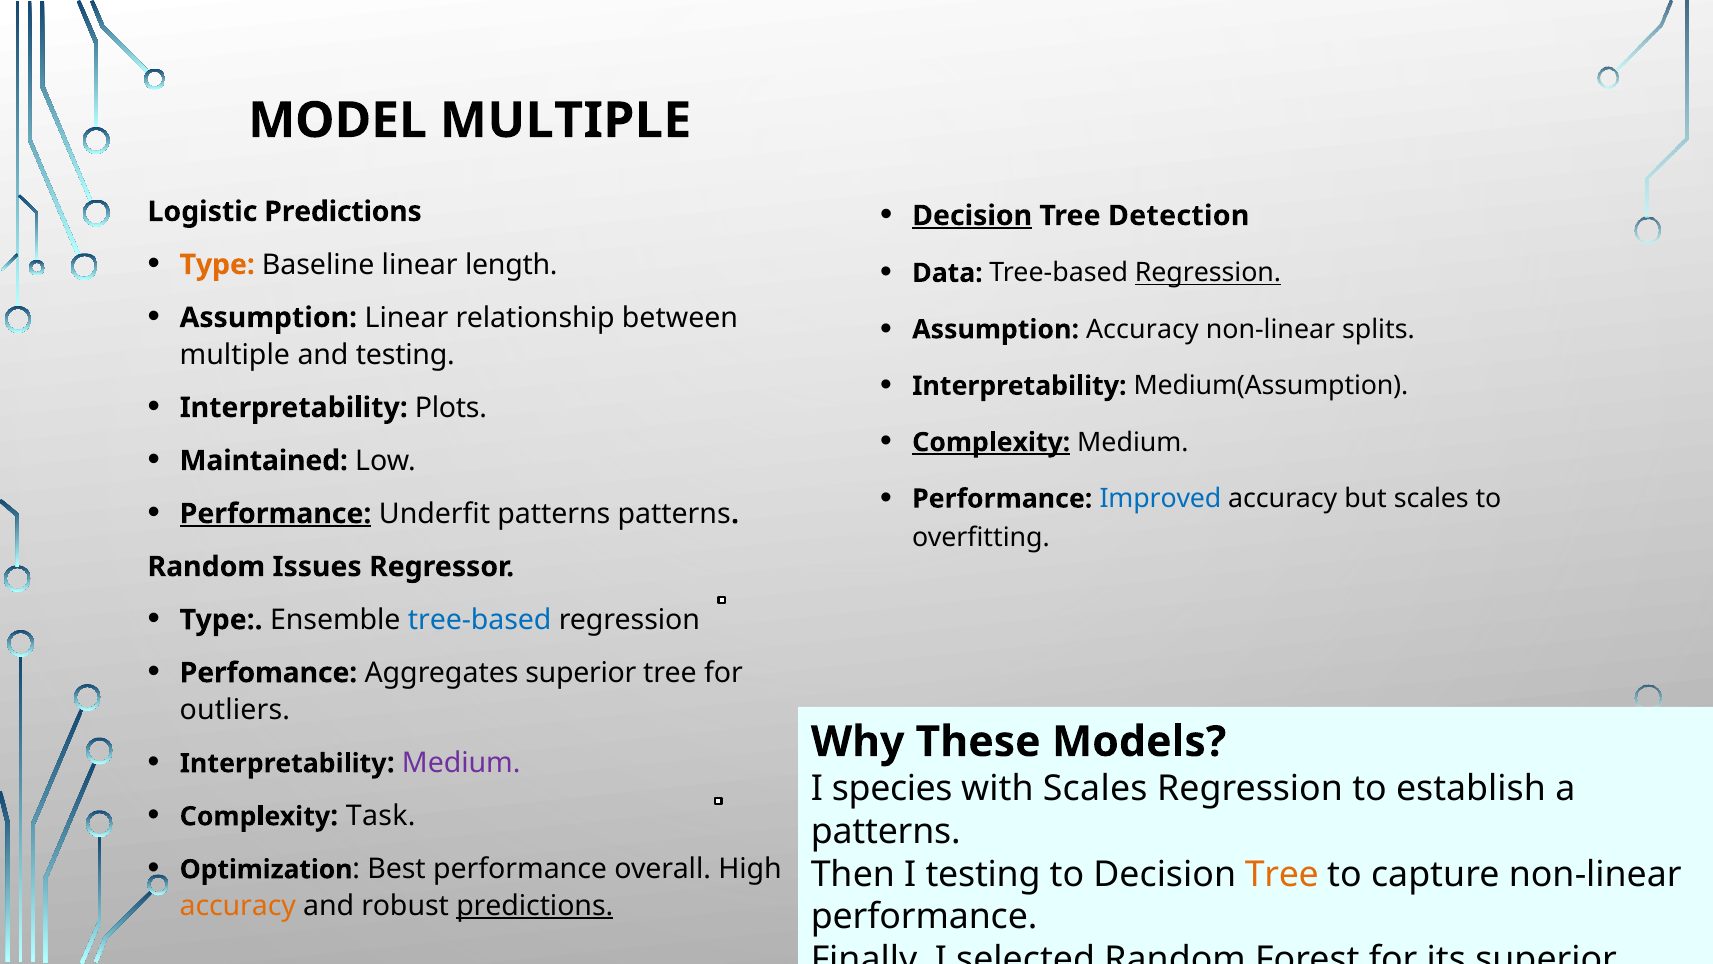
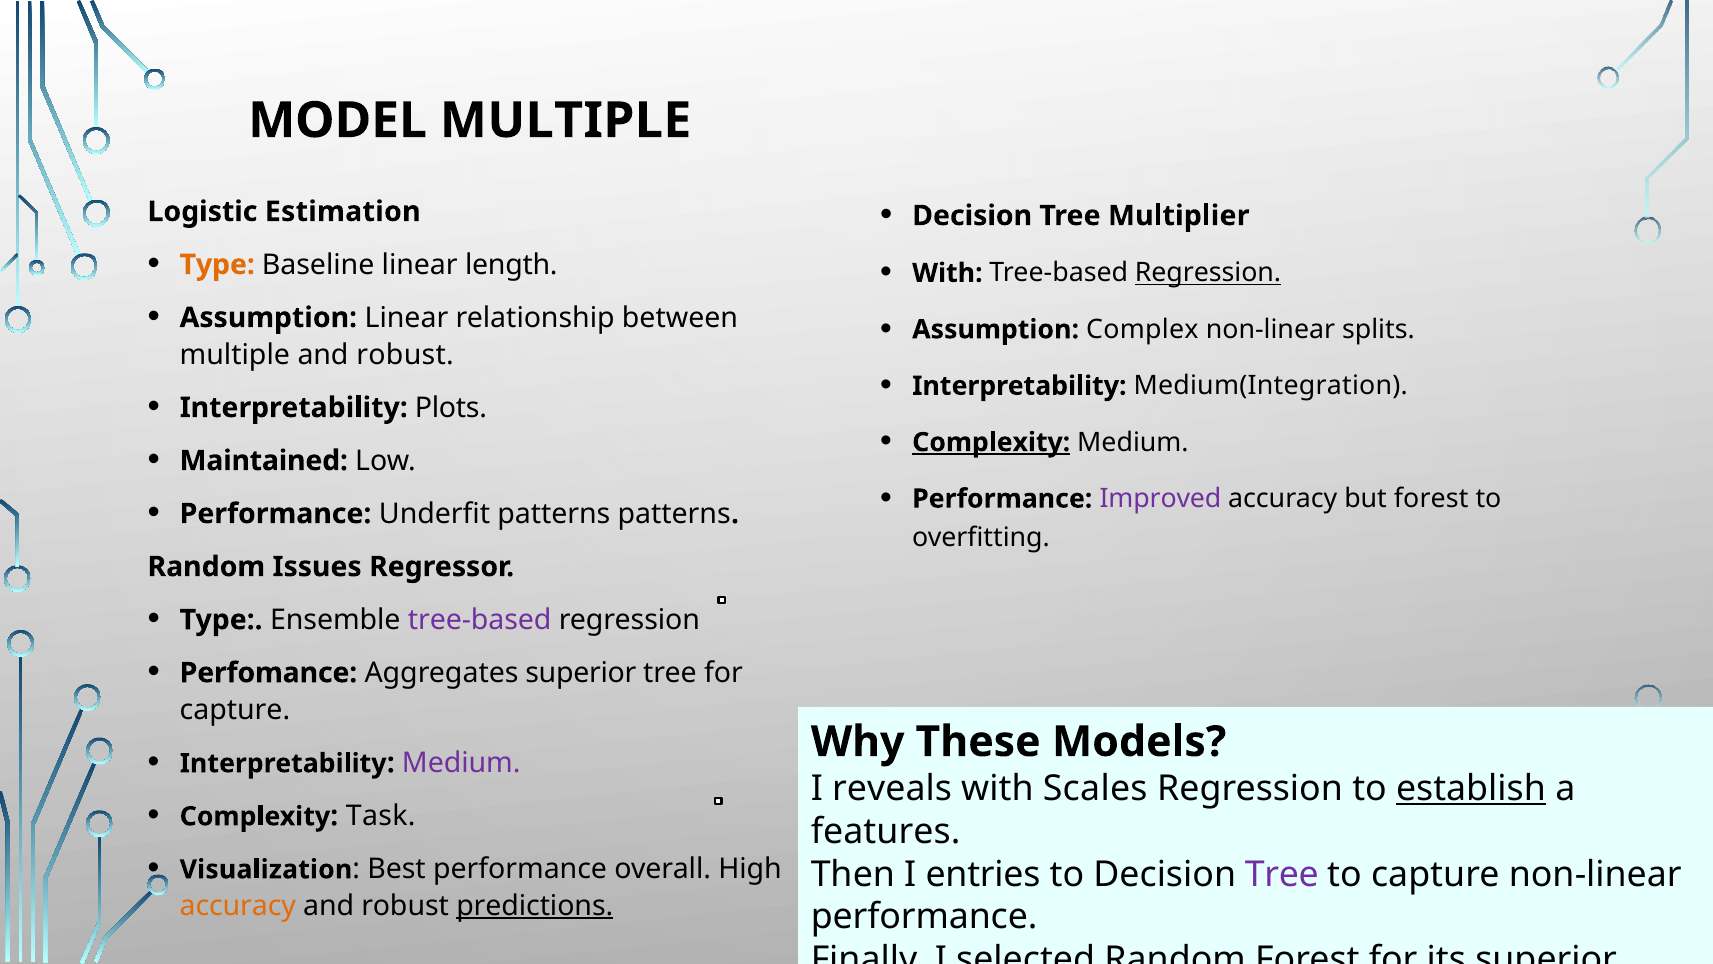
Decision at (972, 216) underline: present -> none
Detection: Detection -> Multiplier
Logistic Predictions: Predictions -> Estimation
Data at (947, 273): Data -> With
Assumption Accuracy: Accuracy -> Complex
testing at (405, 355): testing -> robust
Medium(Assumption: Medium(Assumption -> Medium(Integration
Improved colour: blue -> purple
but scales: scales -> forest
Performance at (276, 514) underline: present -> none
tree-based at (480, 620) colour: blue -> purple
outliers at (235, 710): outliers -> capture
species: species -> reveals
establish underline: none -> present
patterns at (886, 831): patterns -> features
Optimization: Optimization -> Visualization
I testing: testing -> entries
Tree at (1282, 874) colour: orange -> purple
